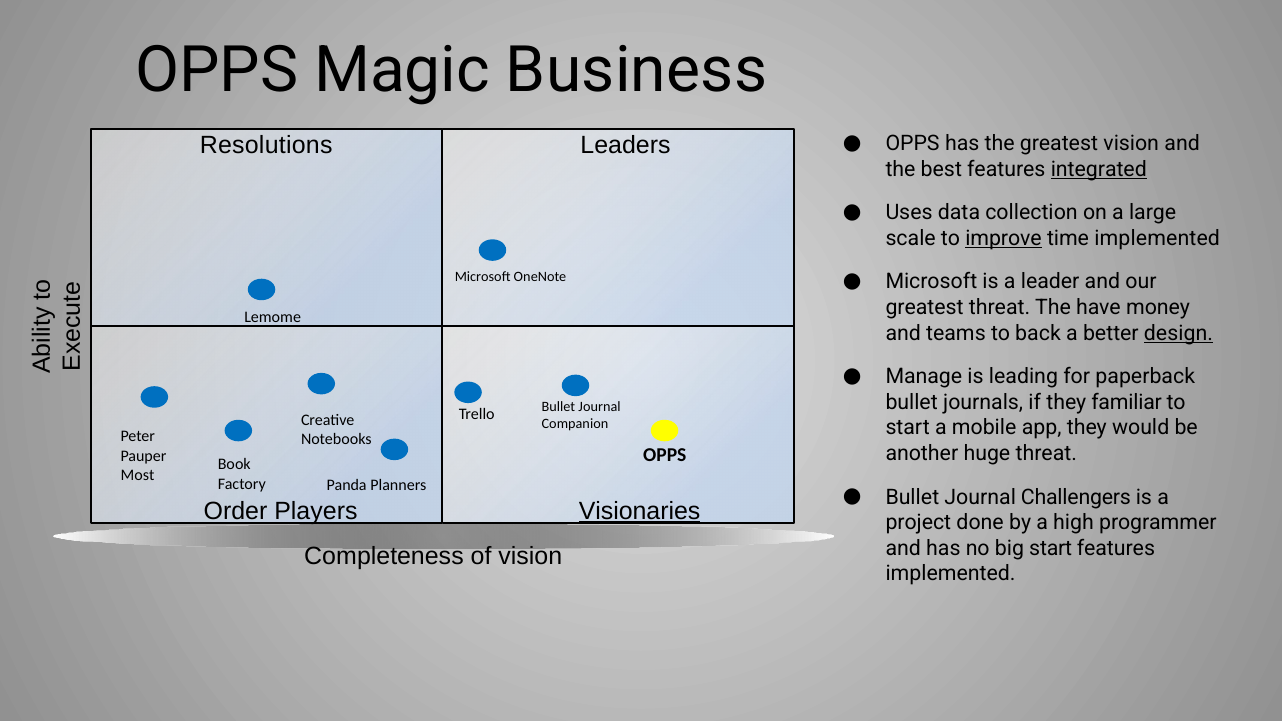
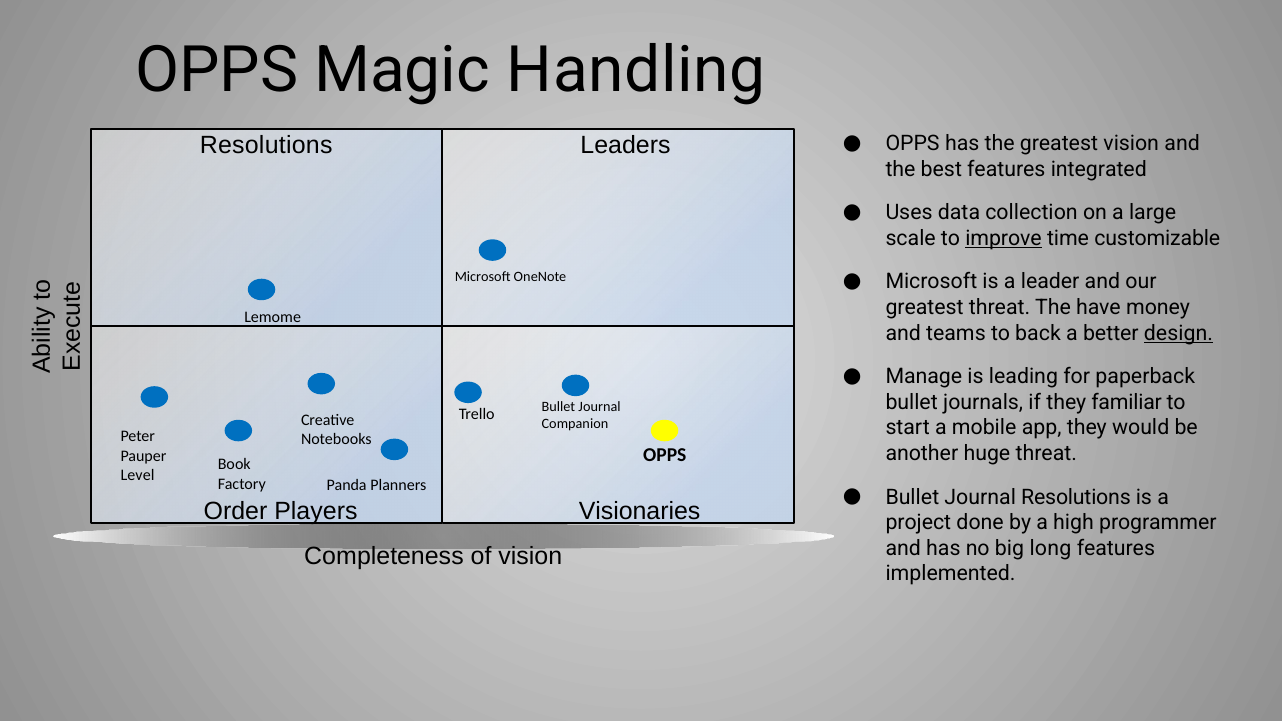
Business: Business -> Handling
integrated underline: present -> none
time implemented: implemented -> customizable
Most: Most -> Level
Journal Challengers: Challengers -> Resolutions
Visionaries underline: present -> none
big start: start -> long
